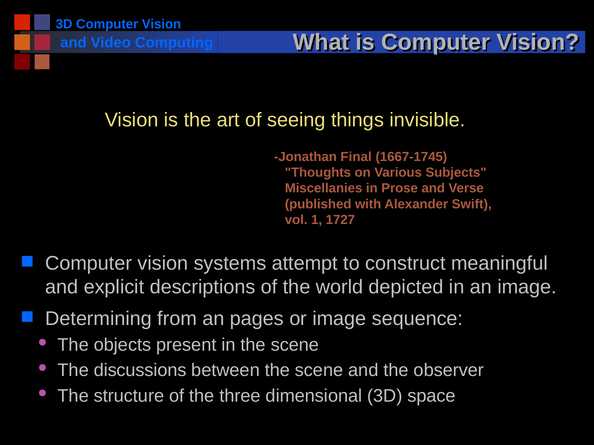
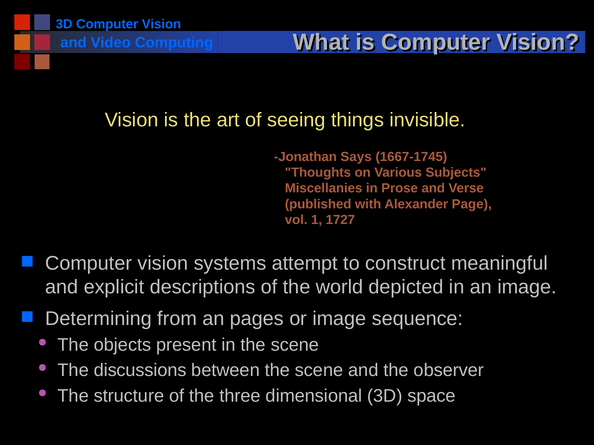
Final: Final -> Says
Swift: Swift -> Page
